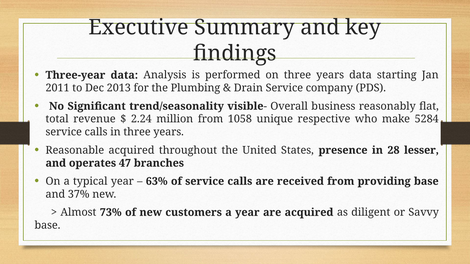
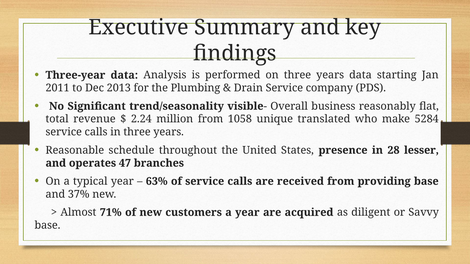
respective: respective -> translated
Reasonable acquired: acquired -> schedule
73%: 73% -> 71%
